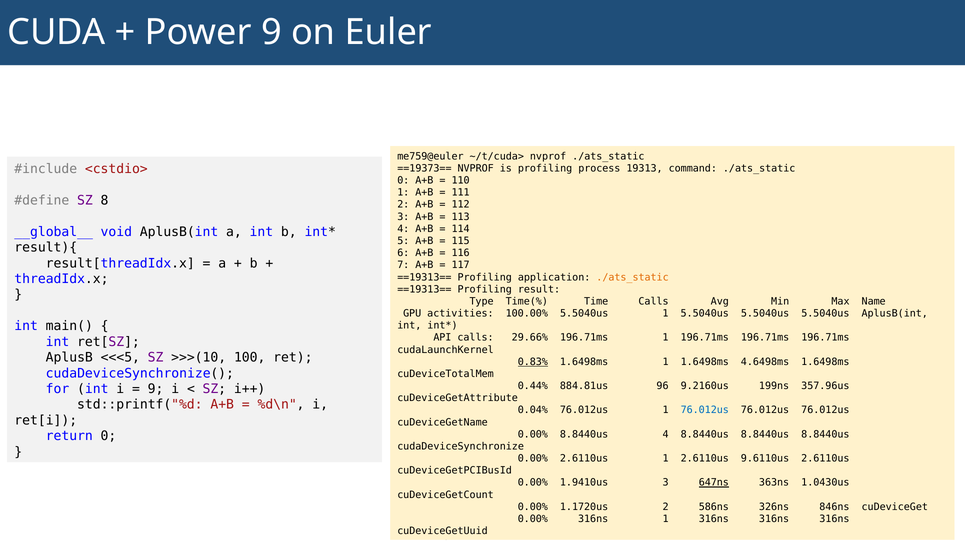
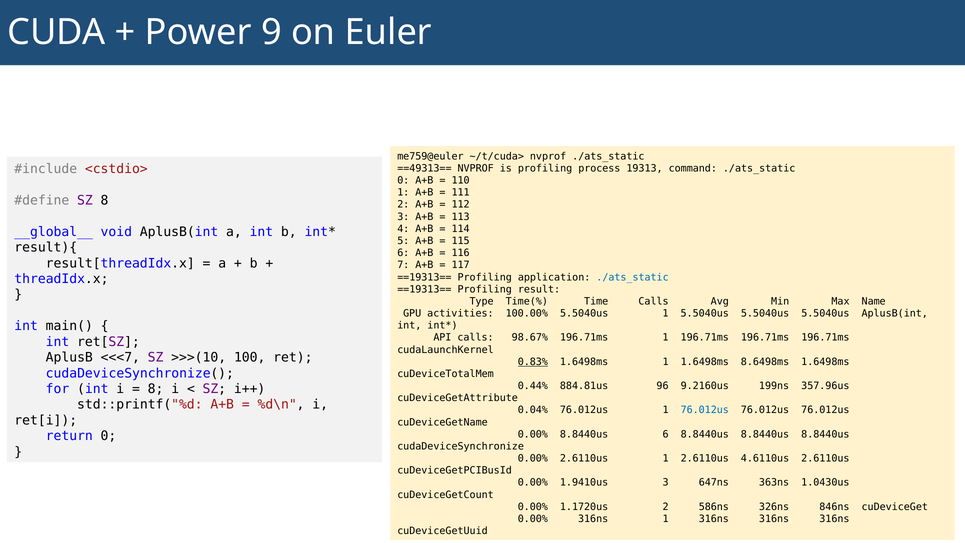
==19373==: ==19373== -> ==49313==
./ats_static at (633, 277) colour: orange -> blue
29.66%: 29.66% -> 98.67%
<<<5: <<<5 -> <<<7
4.6498ms: 4.6498ms -> 8.6498ms
9 at (156, 389): 9 -> 8
8.8440us 4: 4 -> 6
9.6110us: 9.6110us -> 4.6110us
647ns underline: present -> none
